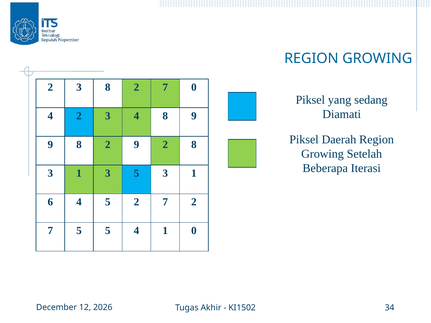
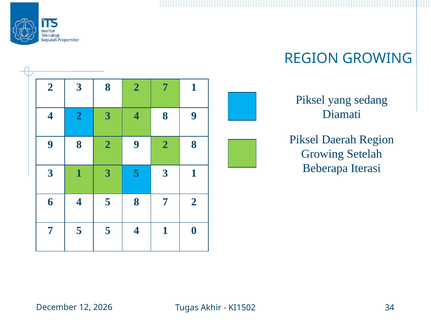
7 0: 0 -> 1
5 2: 2 -> 8
